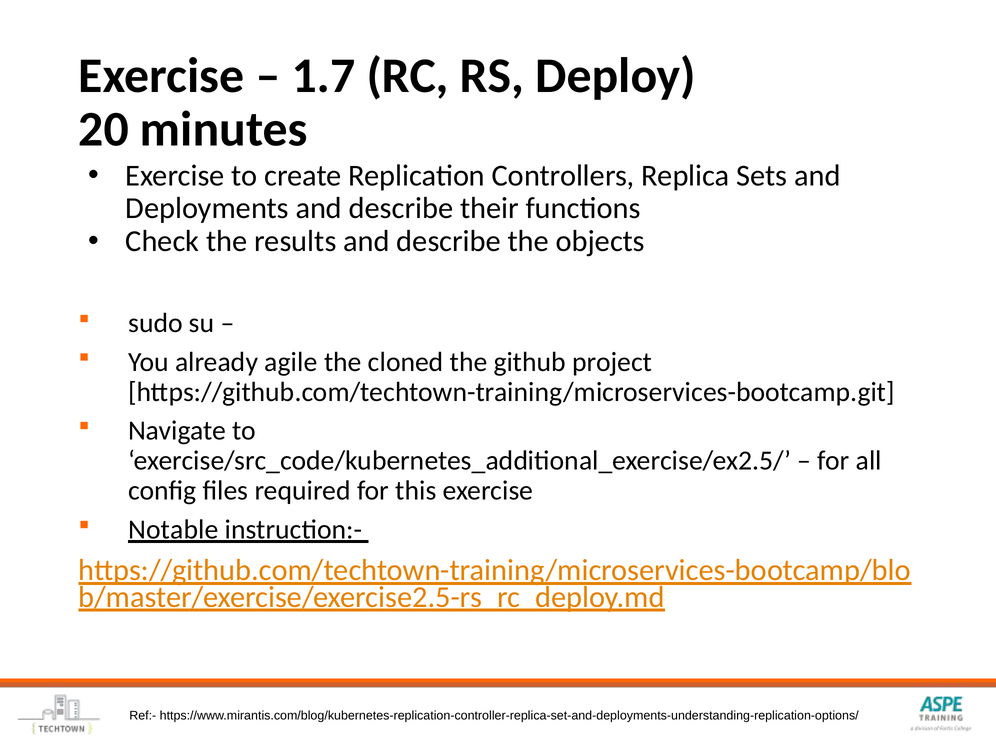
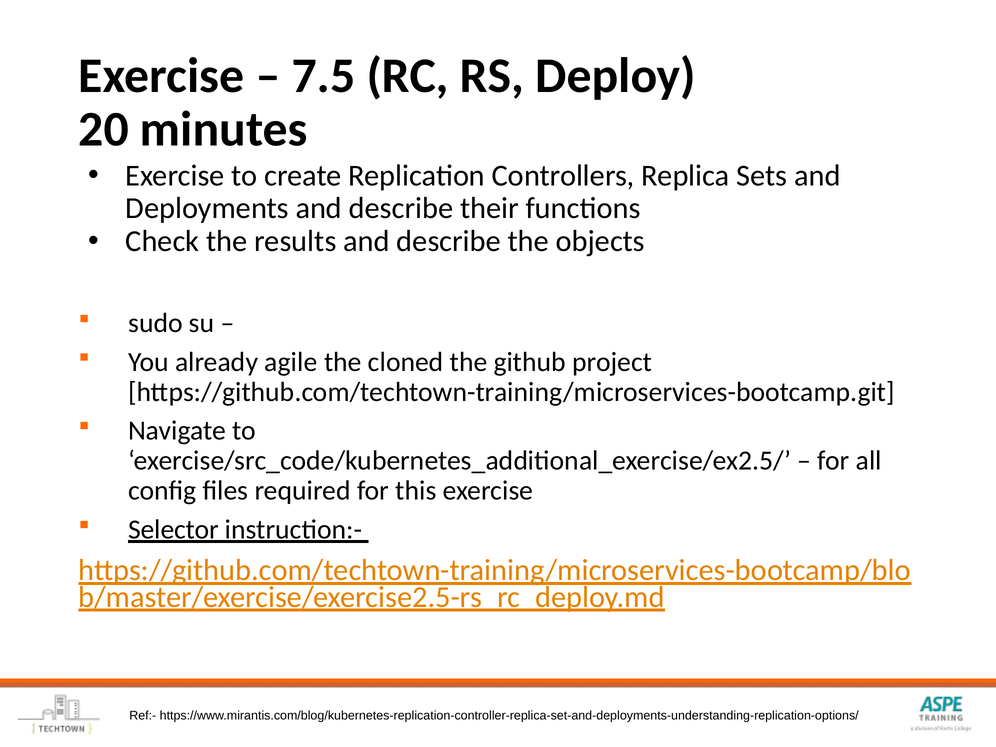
1.7: 1.7 -> 7.5
Notable: Notable -> Selector
